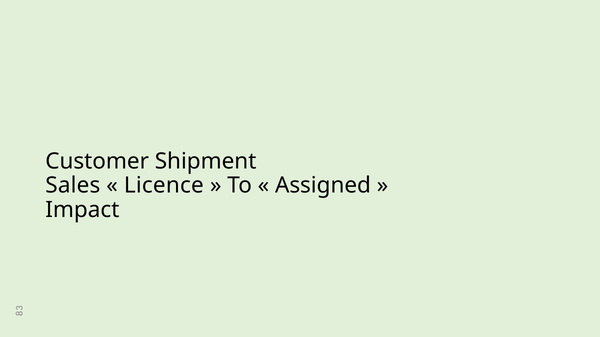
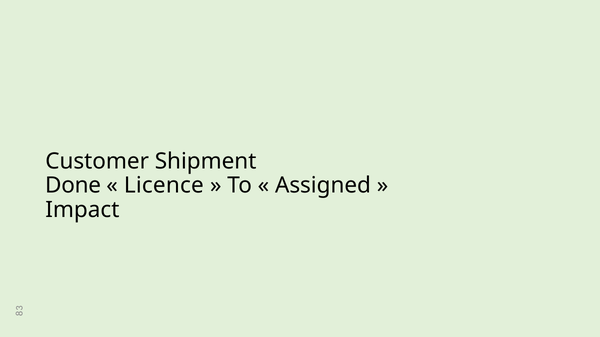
Sales: Sales -> Done
